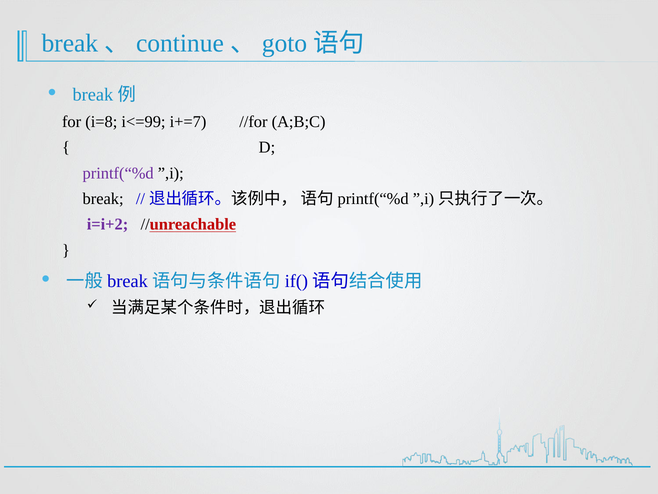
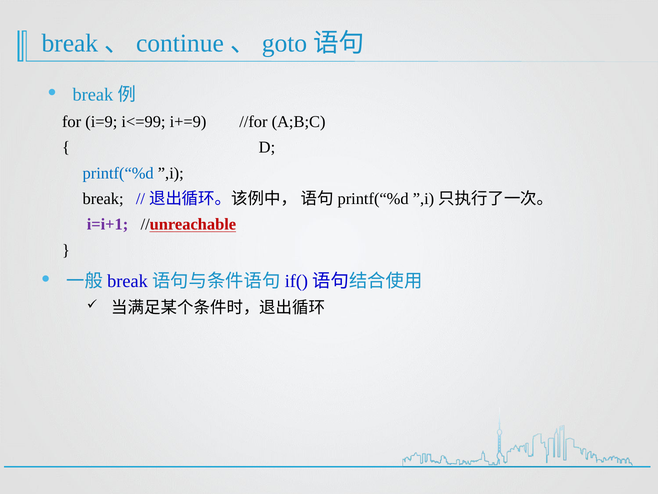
i=8: i=8 -> i=9
i+=7: i+=7 -> i+=9
printf(“%d colour: purple -> blue
i=i+2: i=i+2 -> i=i+1
